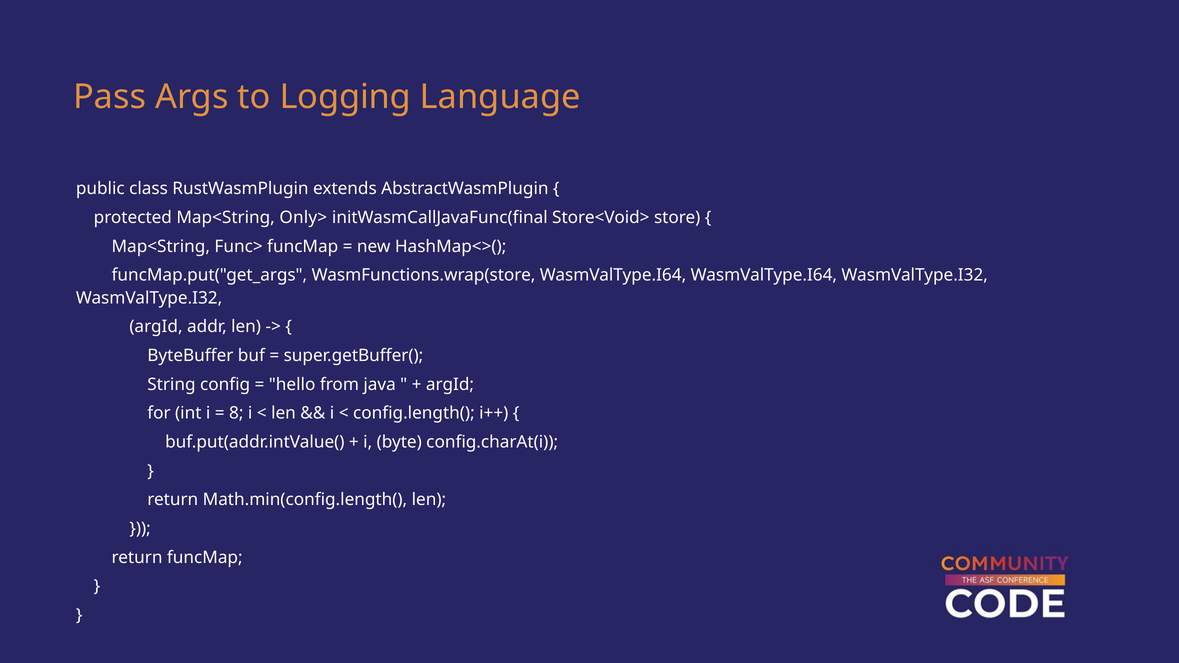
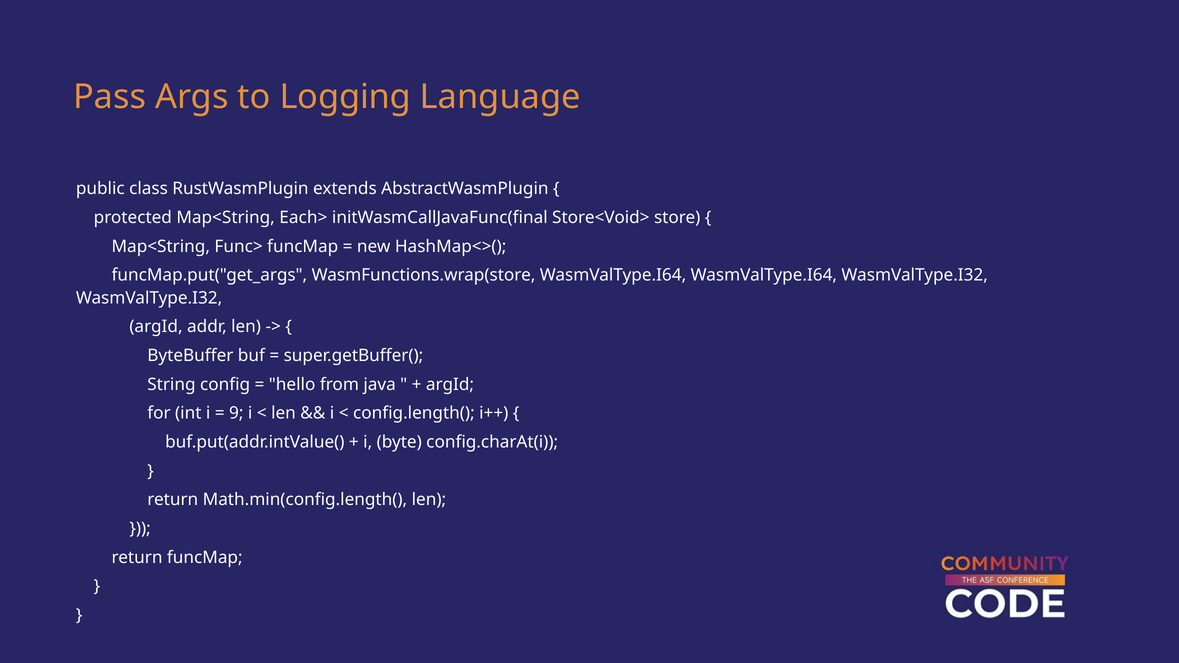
Only>: Only> -> Each>
8: 8 -> 9
